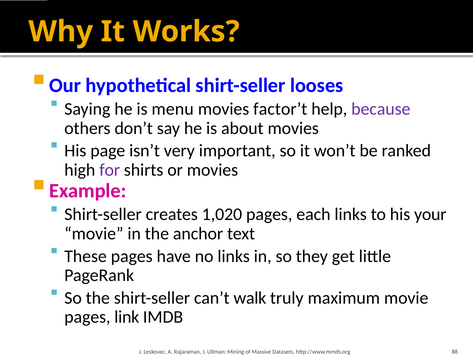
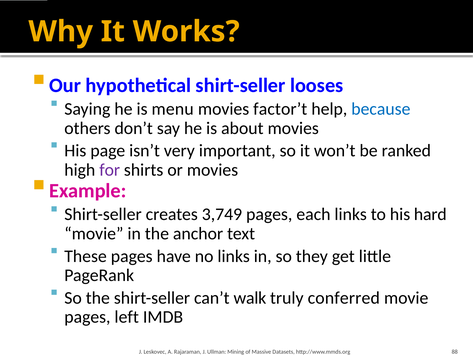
because colour: purple -> blue
1,020: 1,020 -> 3,749
your: your -> hard
maximum: maximum -> conferred
link: link -> left
